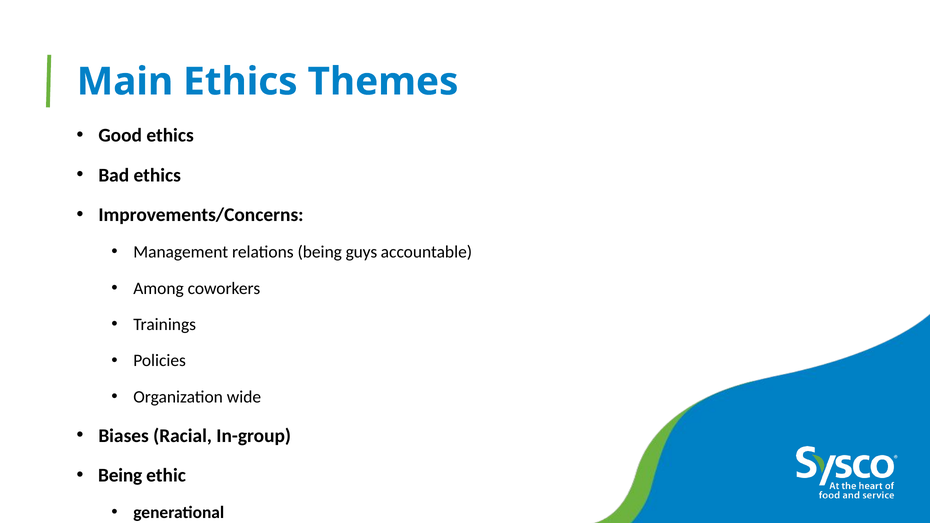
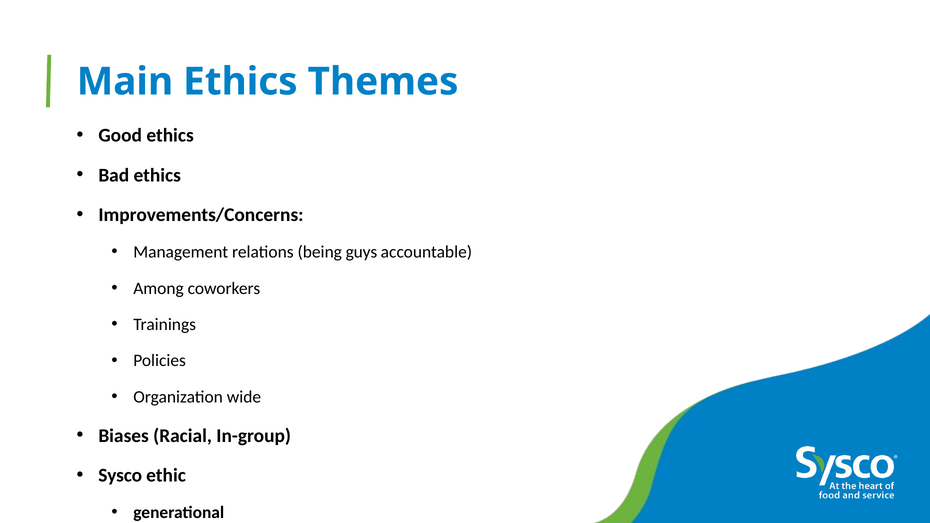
Being at (120, 475): Being -> Sysco
